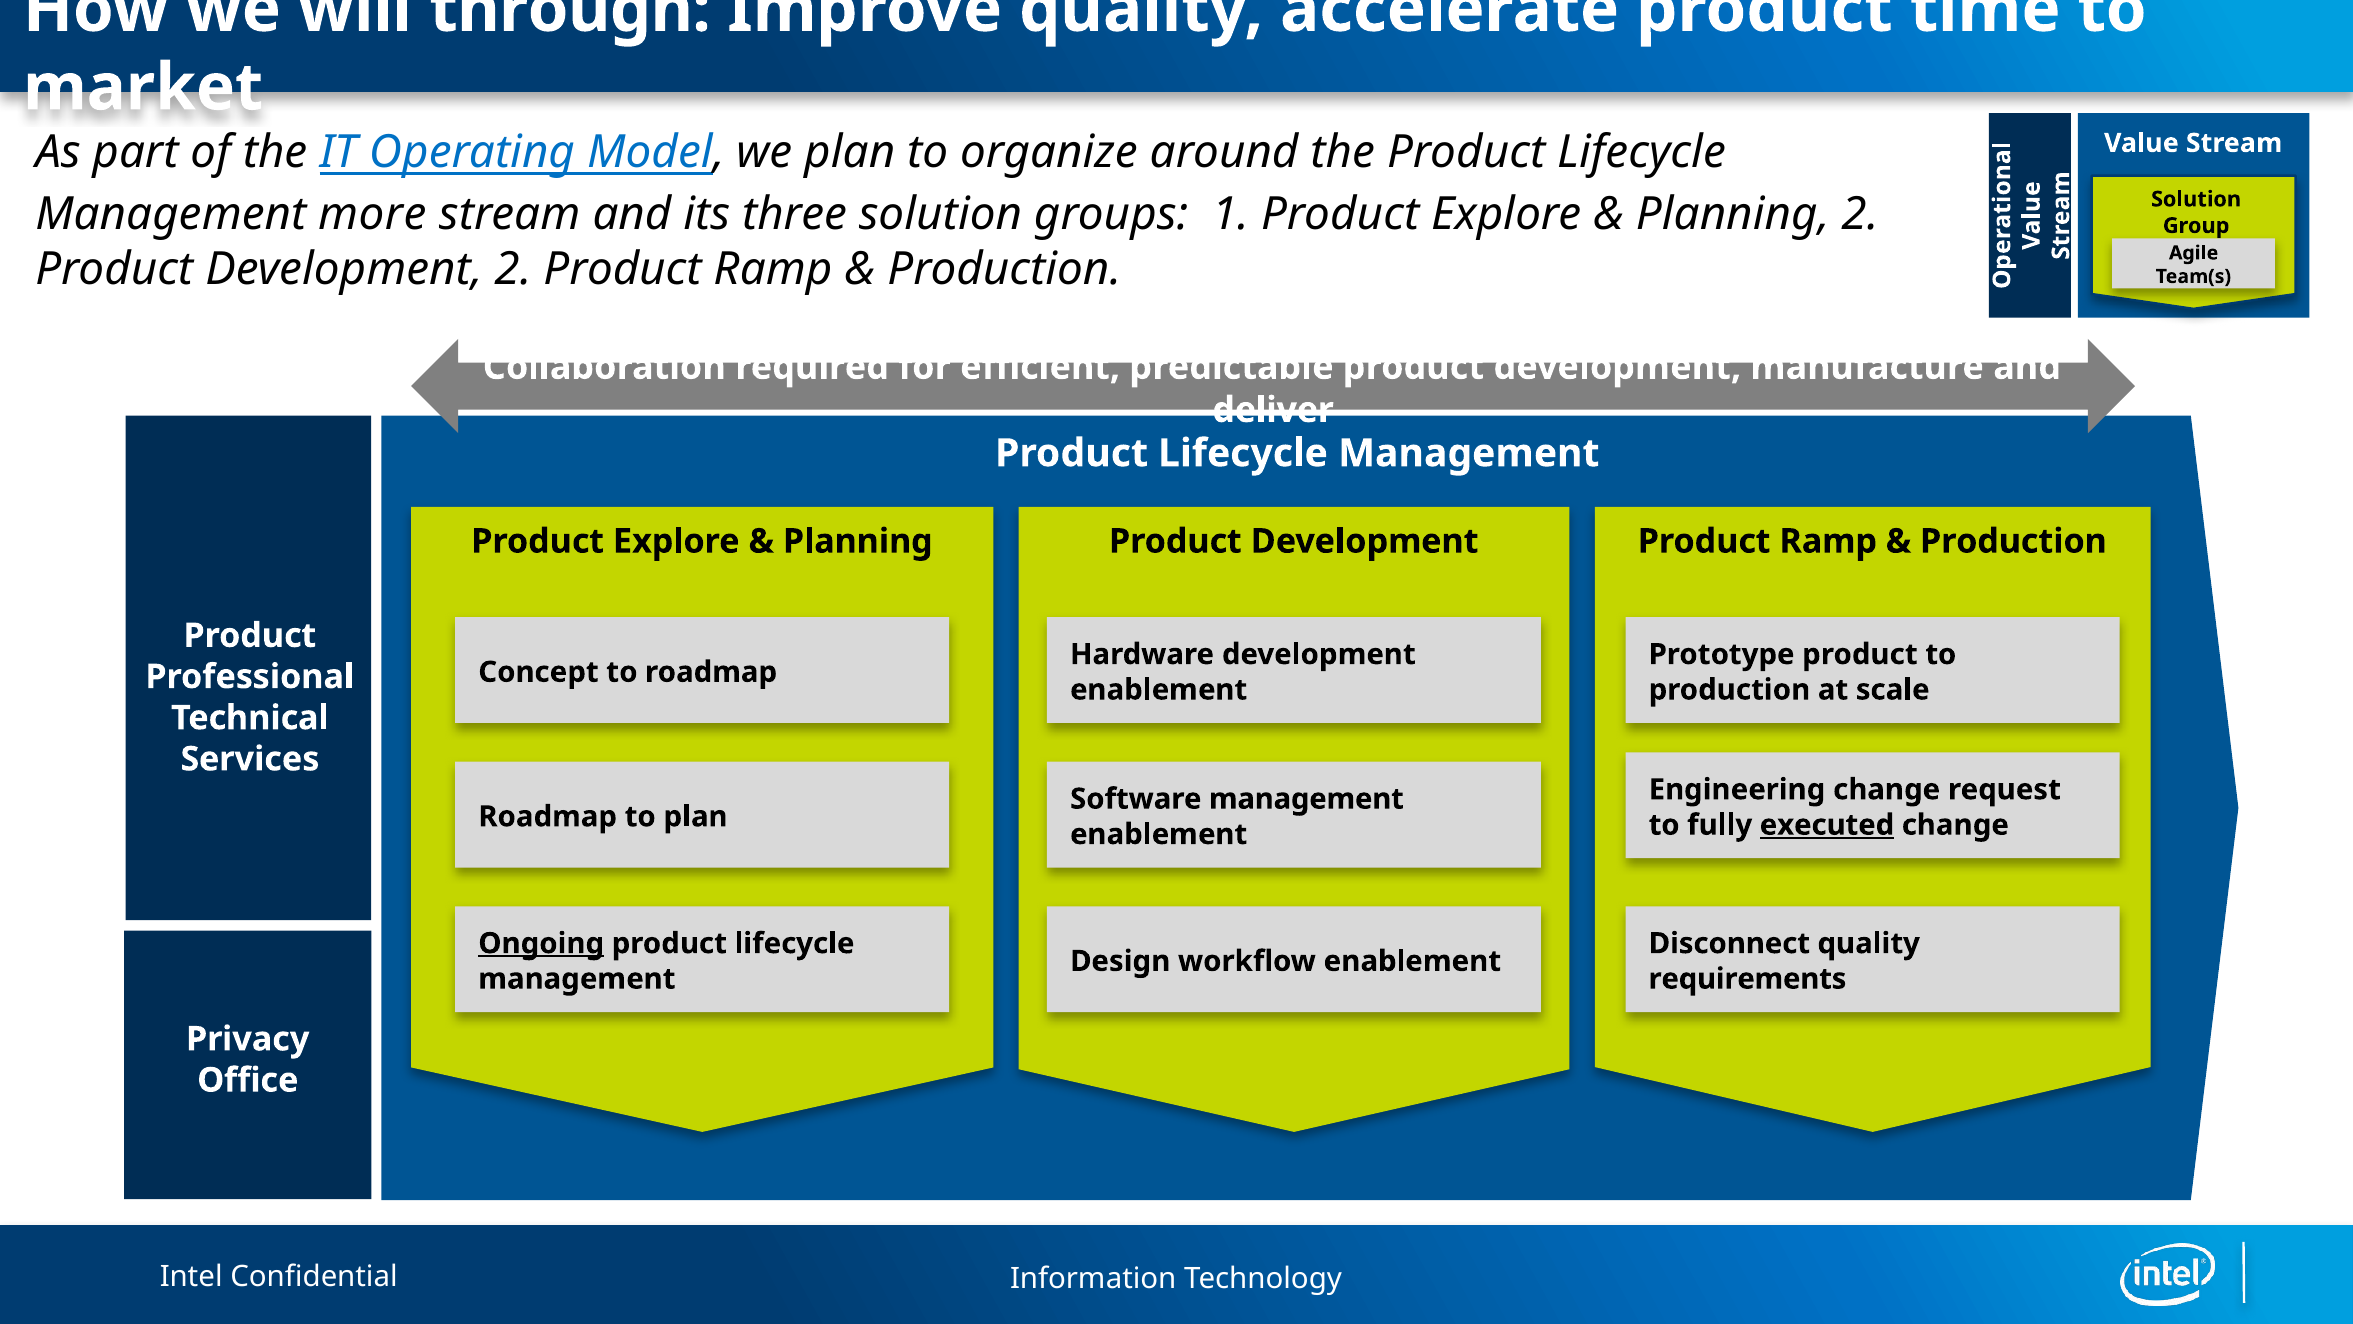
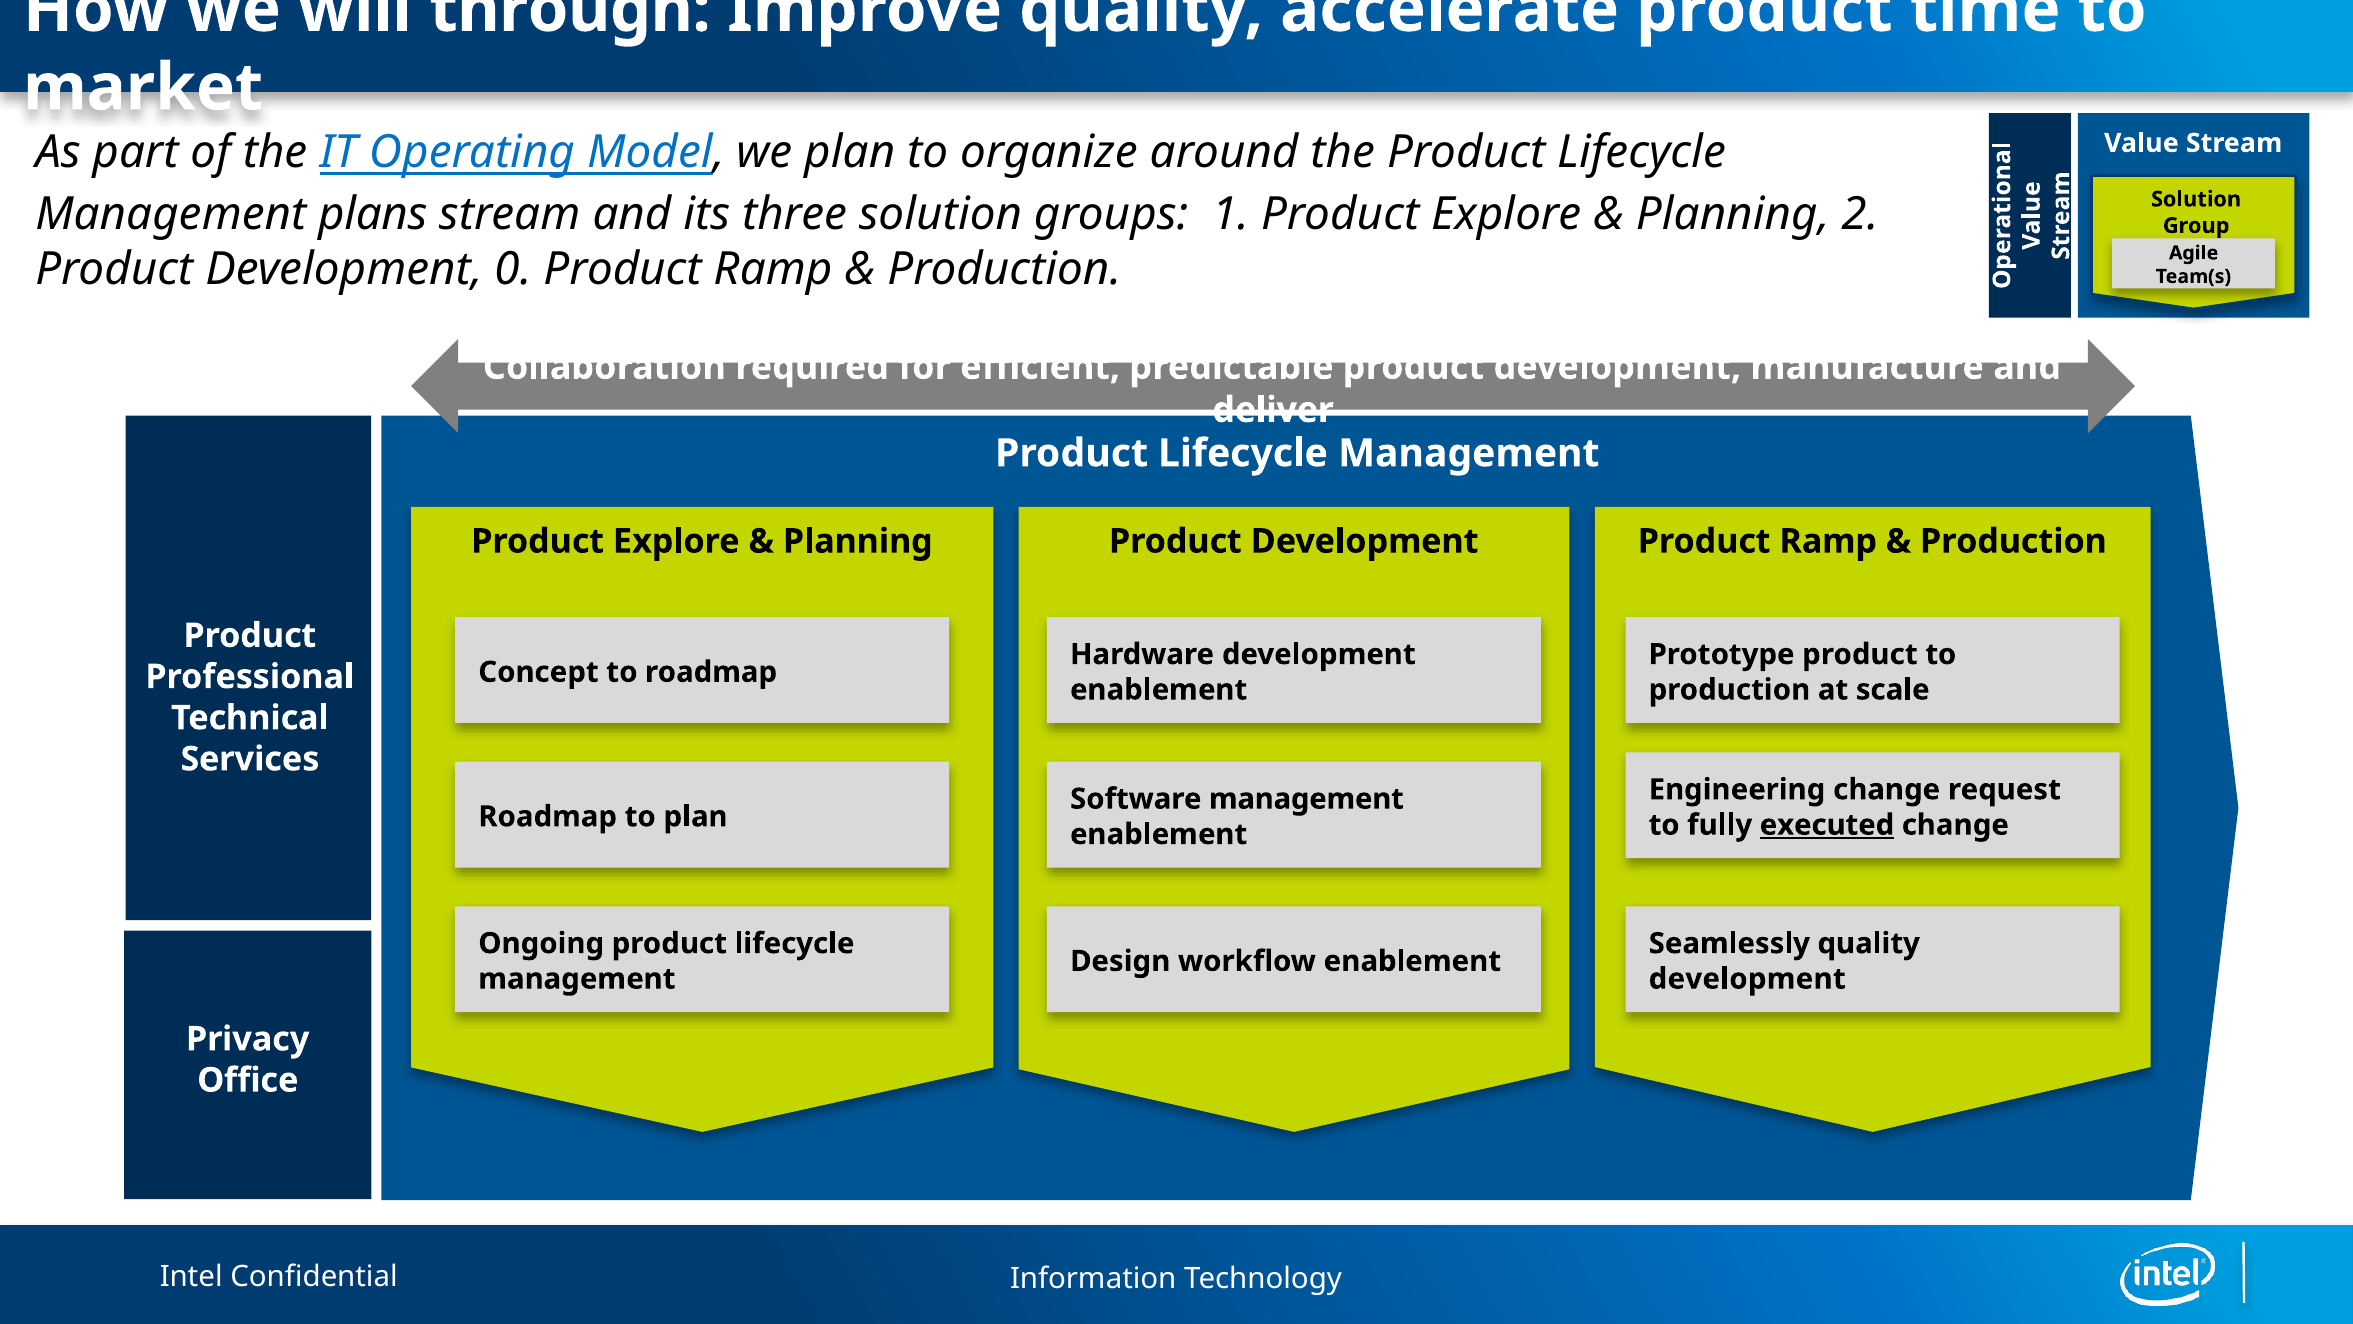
more: more -> plans
Development 2: 2 -> 0
Ongoing underline: present -> none
Disconnect: Disconnect -> Seamlessly
requirements at (1747, 979): requirements -> development
